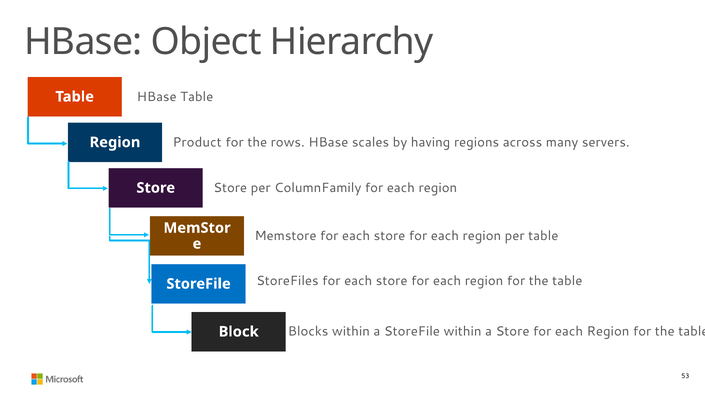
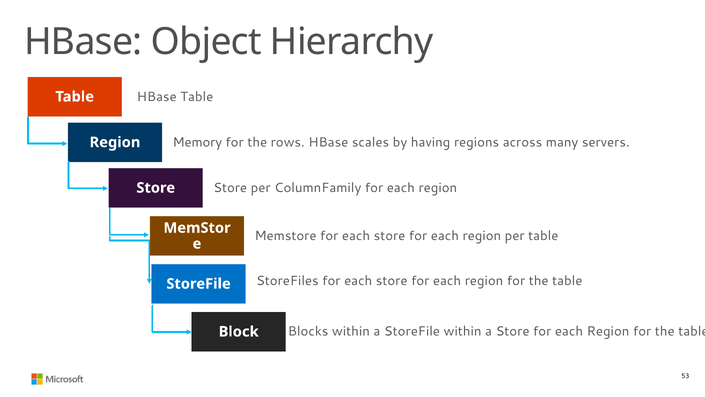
Product: Product -> Memory
